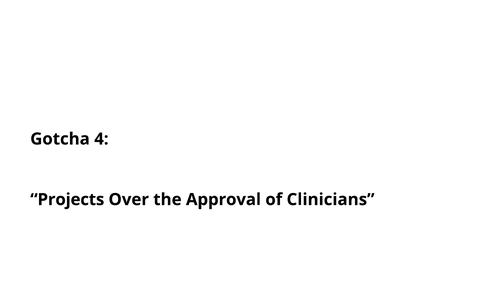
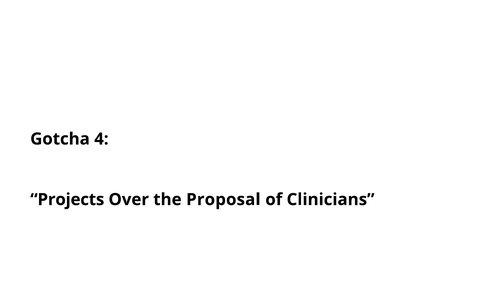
Approval: Approval -> Proposal
